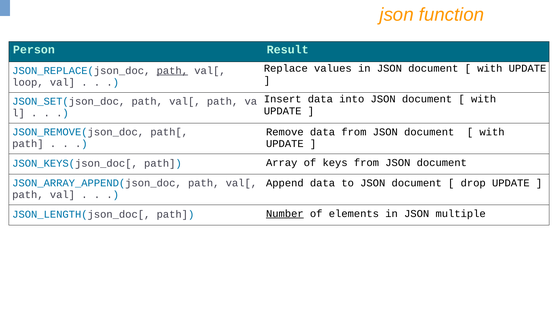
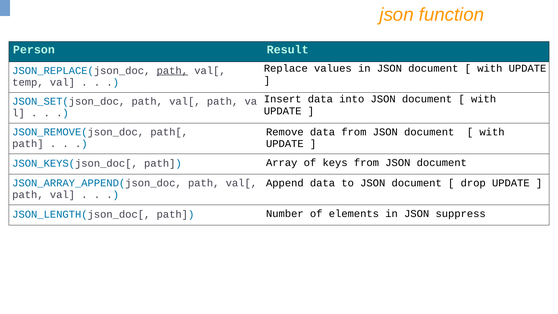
loop: loop -> temp
Number underline: present -> none
multiple: multiple -> suppress
